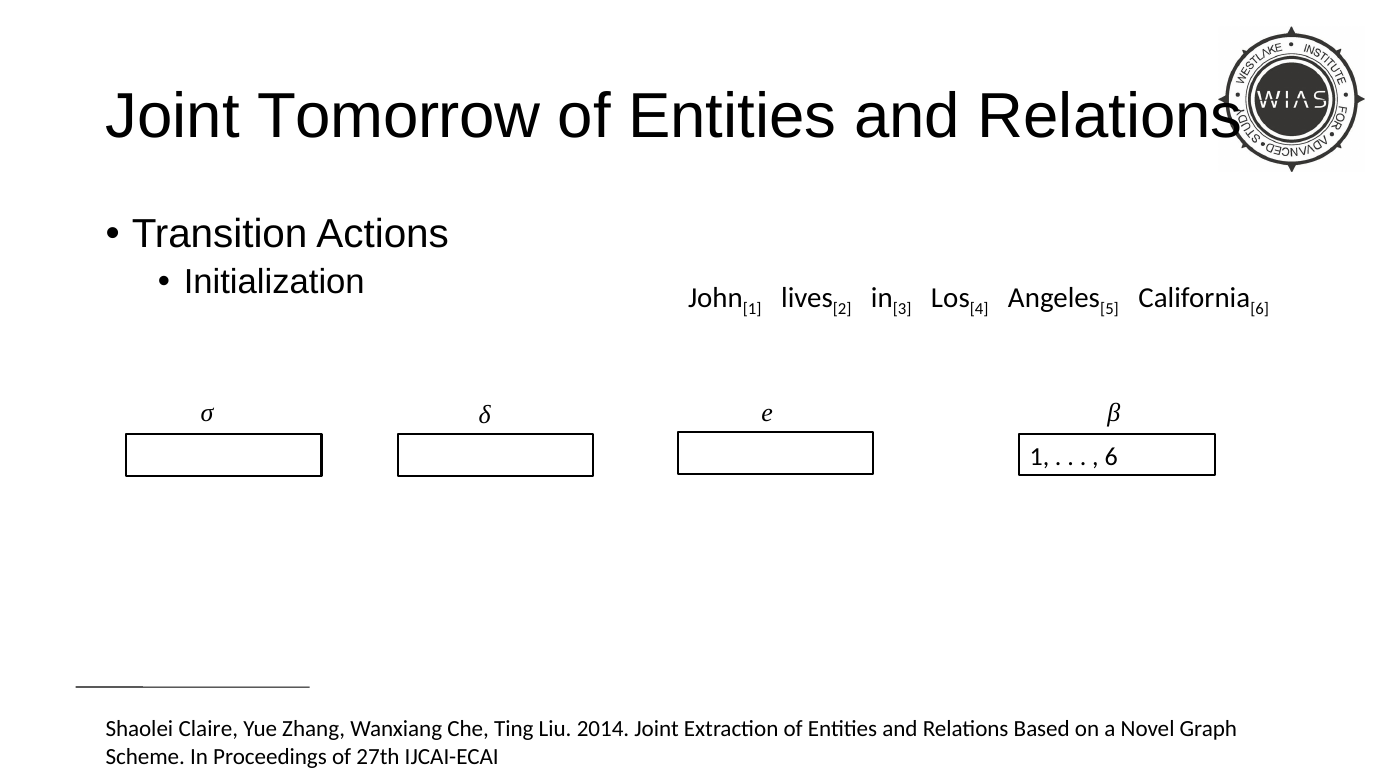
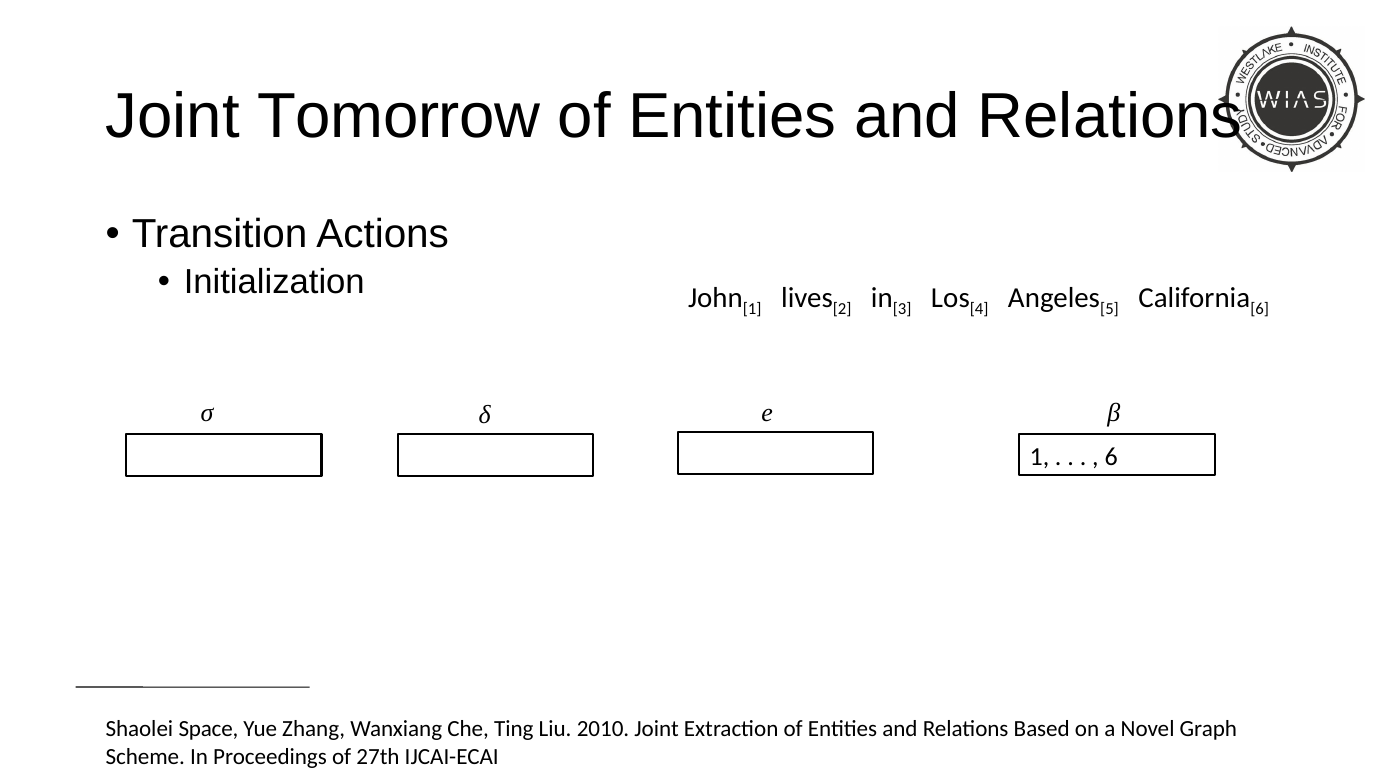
Claire: Claire -> Space
2014: 2014 -> 2010
